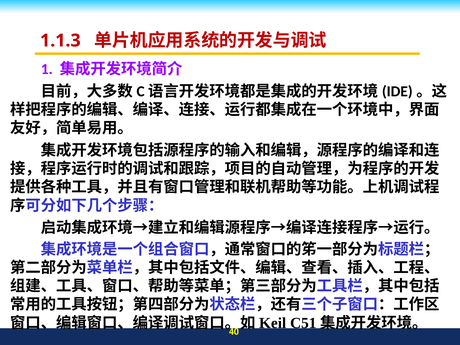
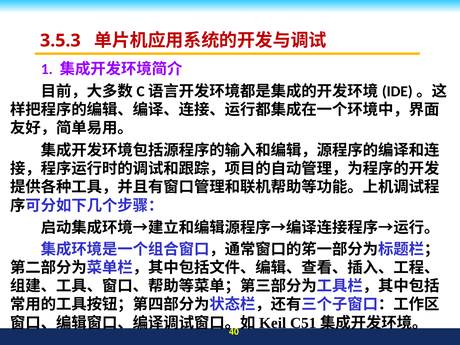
1.1.3: 1.1.3 -> 3.5.3
